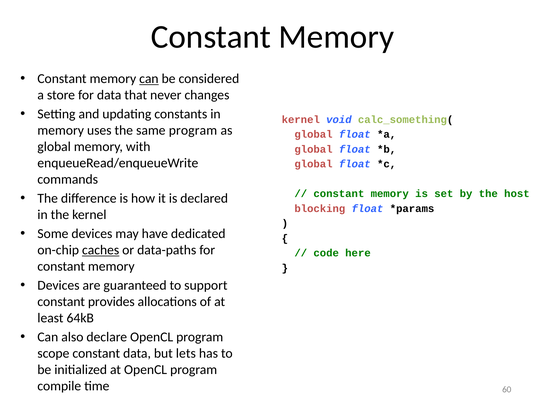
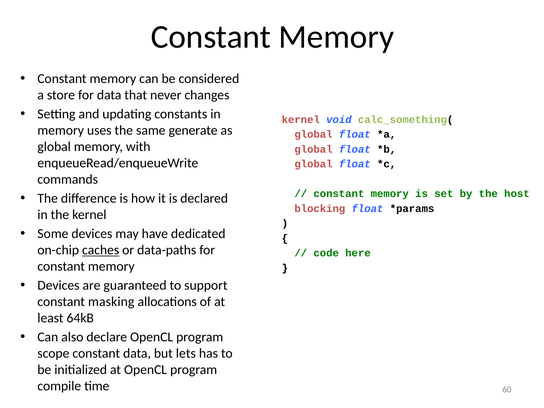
can at (149, 79) underline: present -> none
same program: program -> generate
provides: provides -> masking
